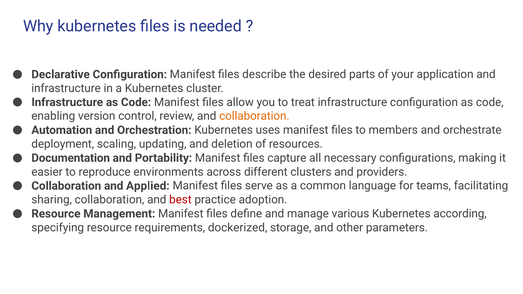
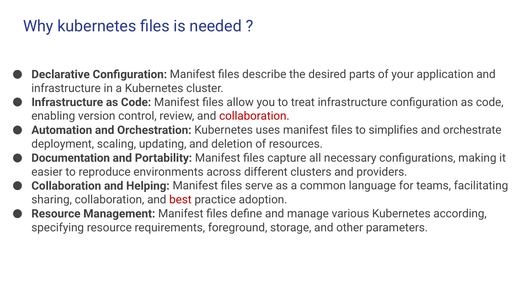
collaboration at (254, 116) colour: orange -> red
members: members -> simplifies
Applied: Applied -> Helping
dockerized: dockerized -> foreground
